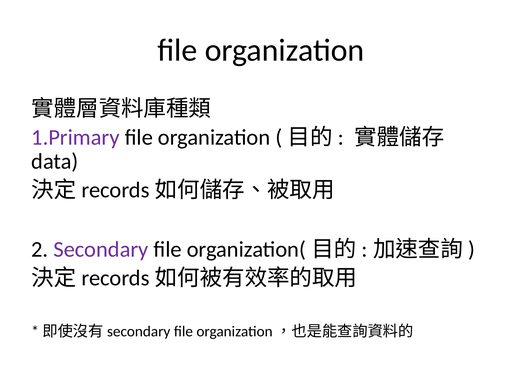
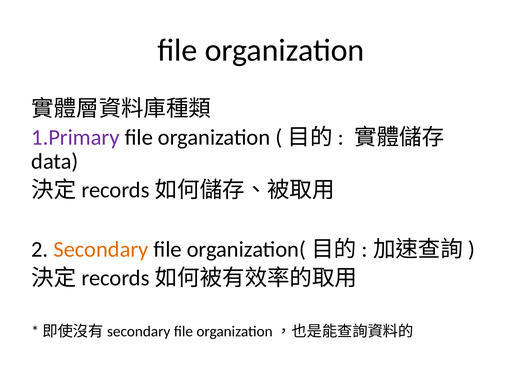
Secondary colour: purple -> orange
